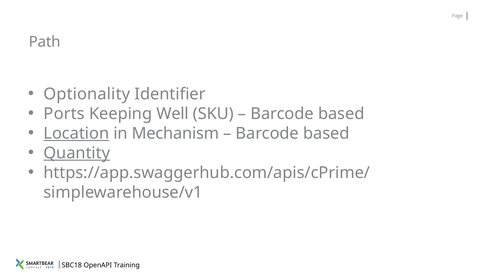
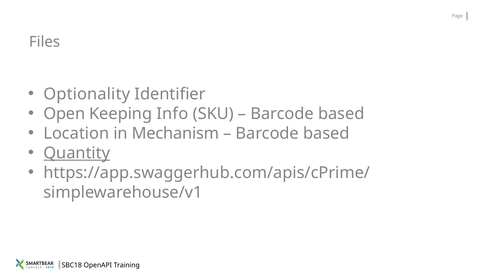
Path: Path -> Files
Ports: Ports -> Open
Well: Well -> Info
Location underline: present -> none
